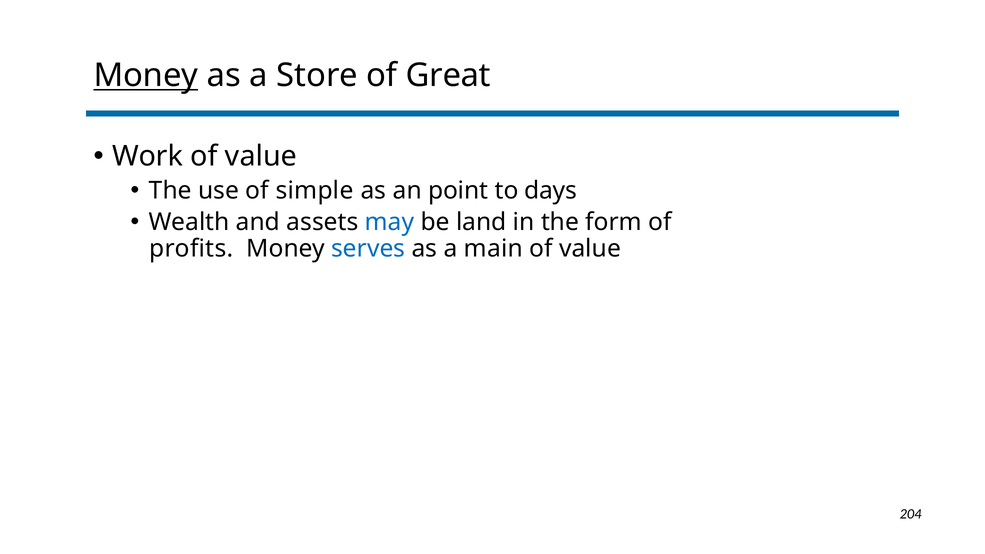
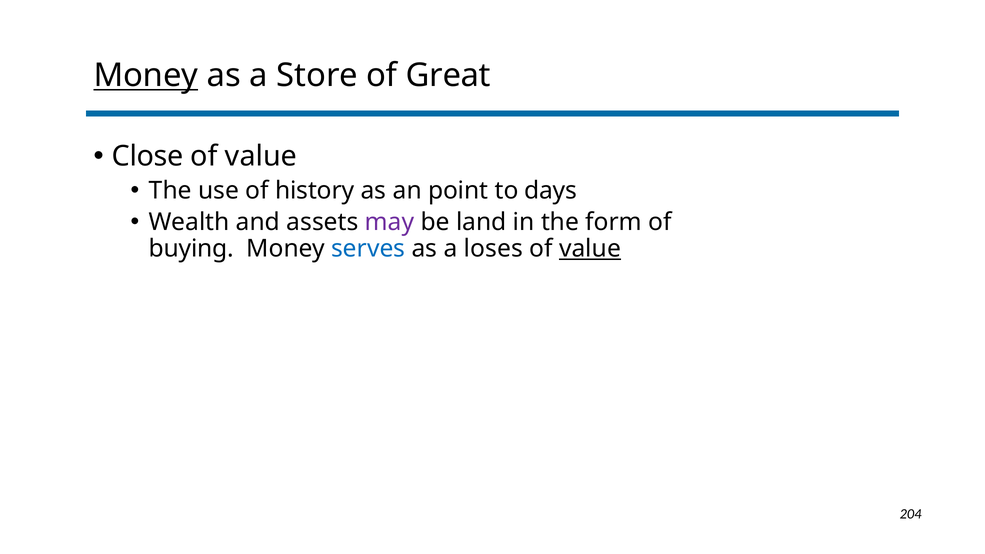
Work: Work -> Close
simple: simple -> history
may colour: blue -> purple
profits: profits -> buying
main: main -> loses
value at (590, 249) underline: none -> present
